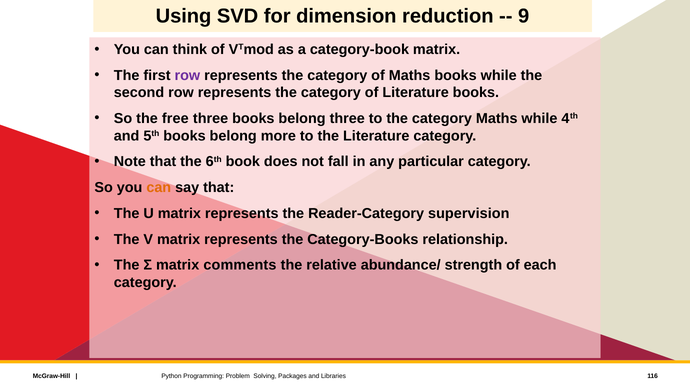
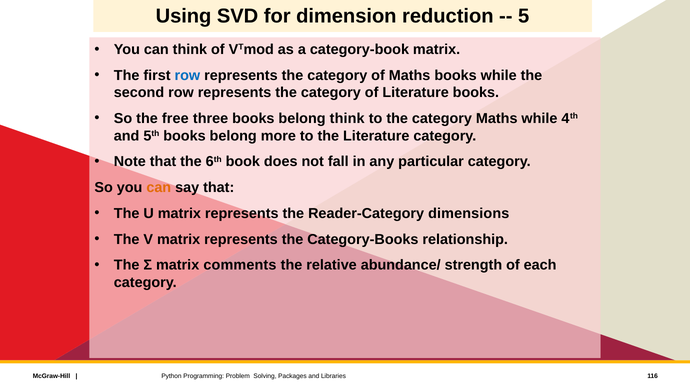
9: 9 -> 5
row at (187, 75) colour: purple -> blue
belong three: three -> think
supervision: supervision -> dimensions
